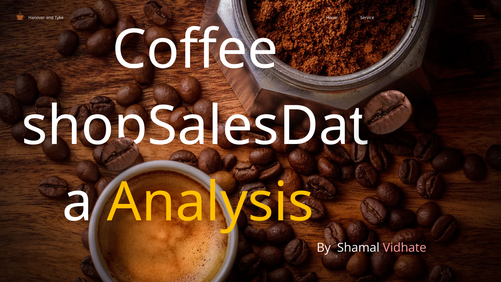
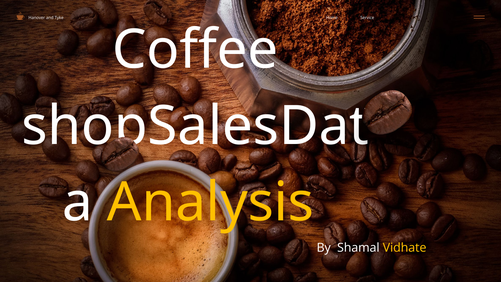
Vidhate colour: pink -> yellow
